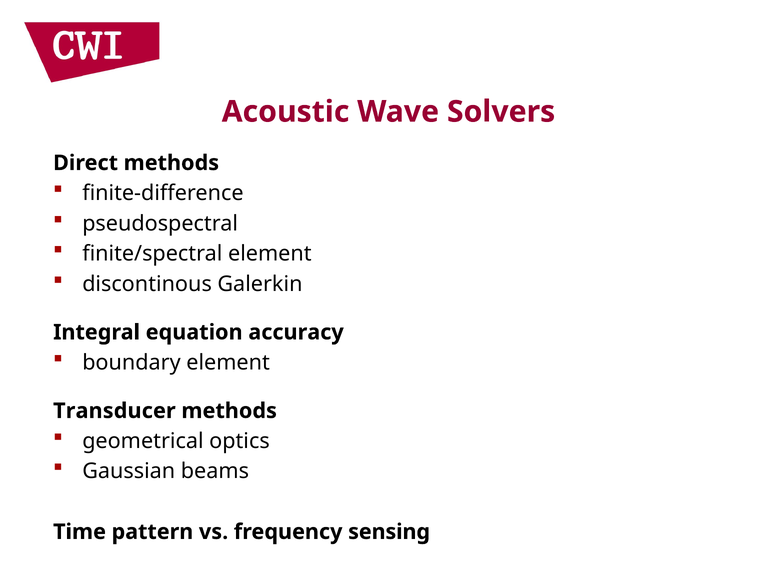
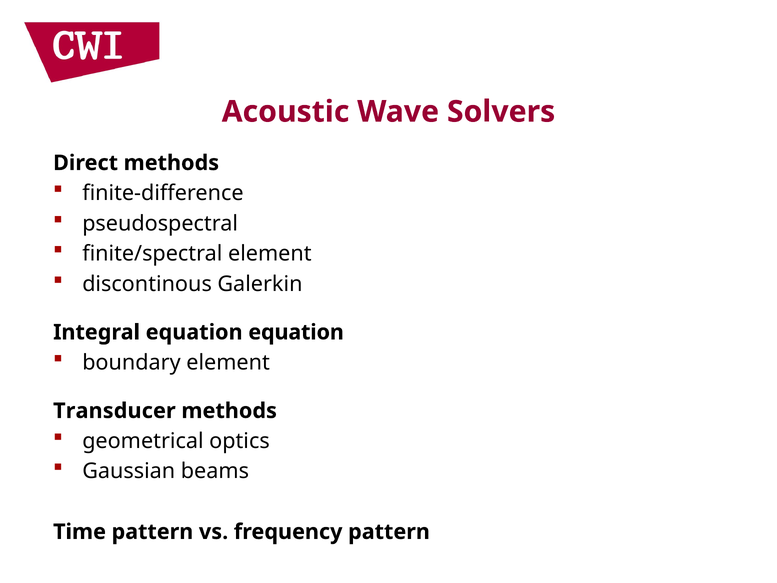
equation accuracy: accuracy -> equation
frequency sensing: sensing -> pattern
